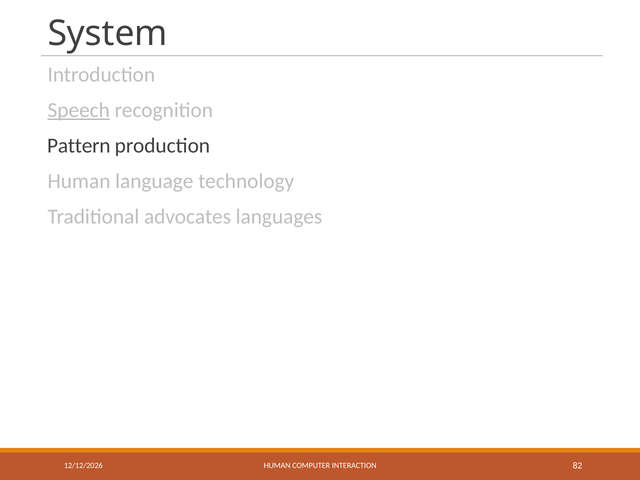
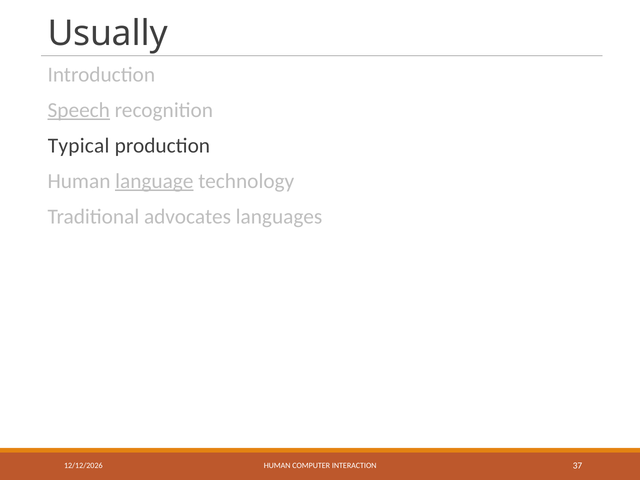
System: System -> Usually
Pattern: Pattern -> Typical
language underline: none -> present
82: 82 -> 37
